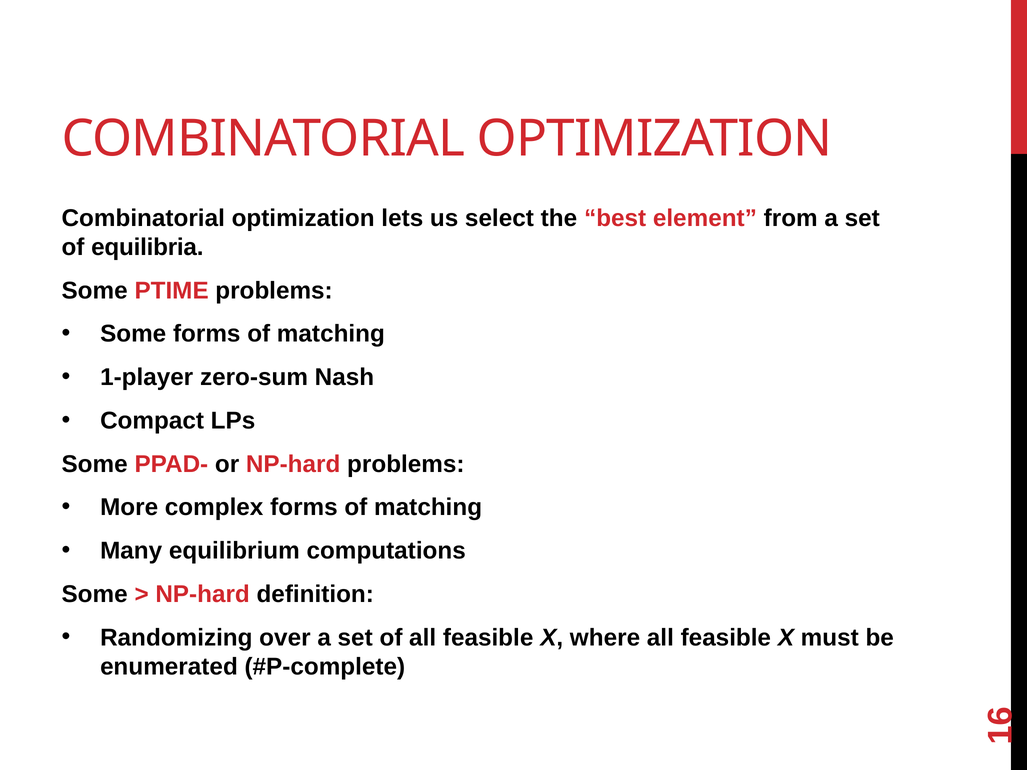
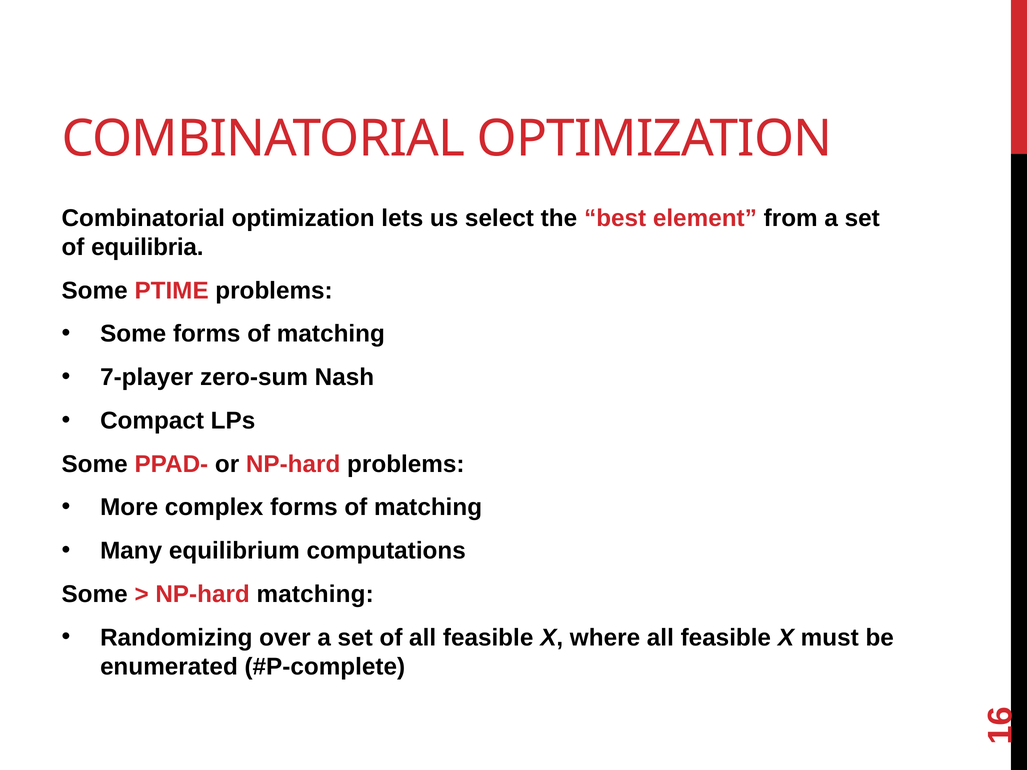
1-player: 1-player -> 7-player
NP-hard definition: definition -> matching
